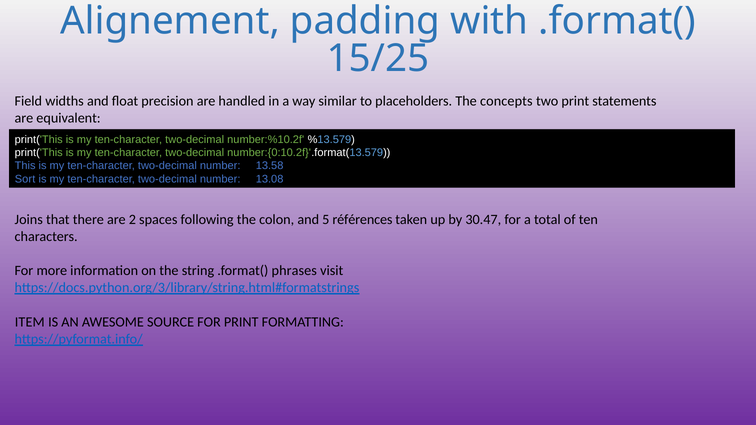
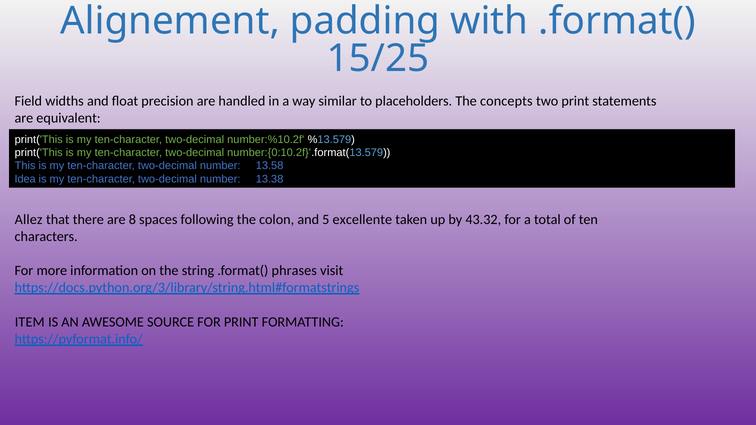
Sort: Sort -> Idea
13.08: 13.08 -> 13.38
Joins: Joins -> Allez
2: 2 -> 8
références: références -> excellente
30.47: 30.47 -> 43.32
